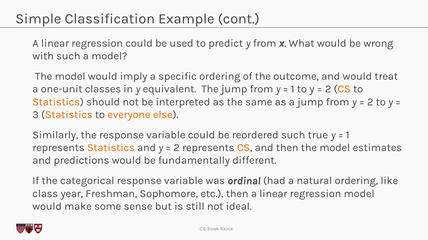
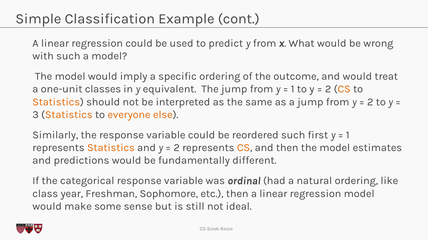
true: true -> first
